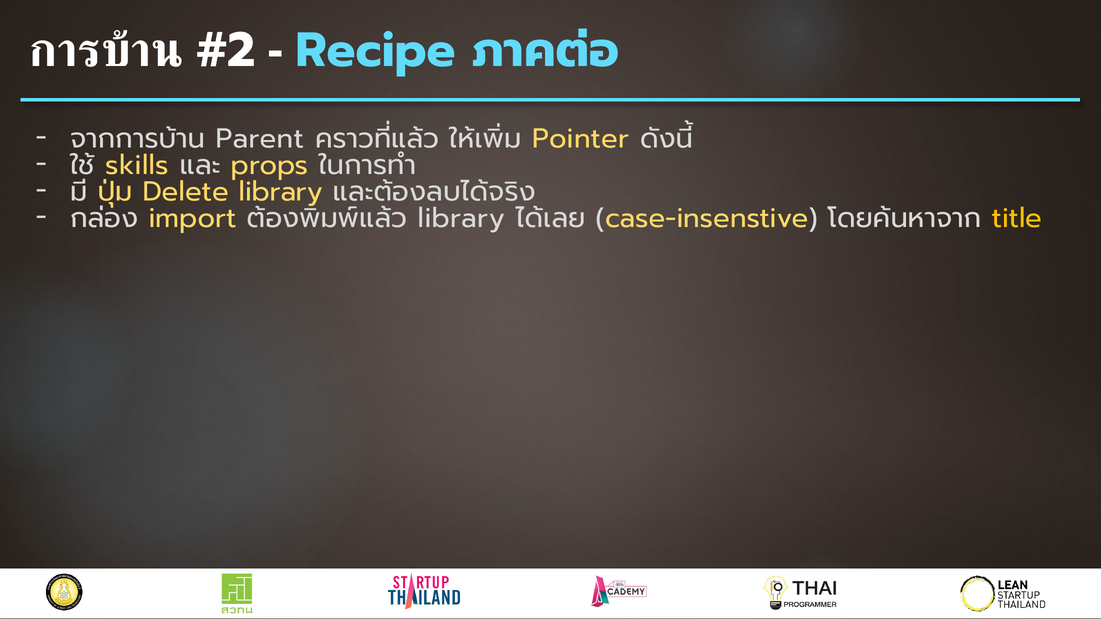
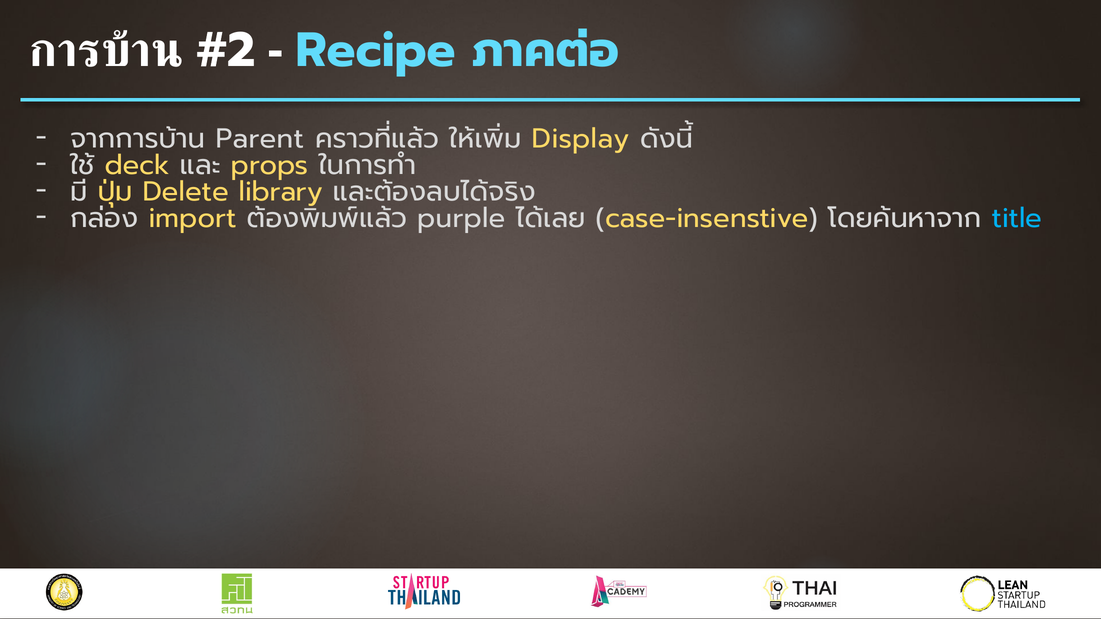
Pointer: Pointer -> Display
skills: skills -> deck
library at (461, 218): library -> purple
title colour: yellow -> light blue
